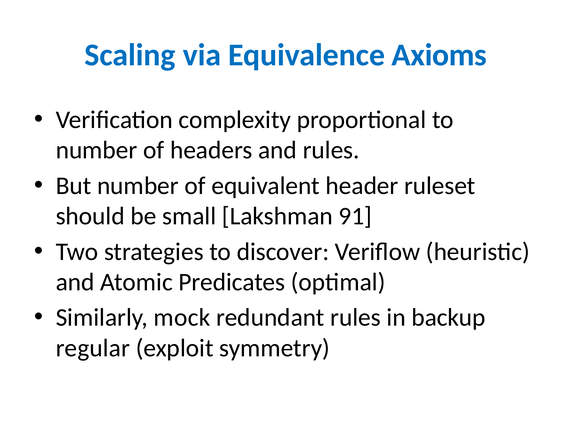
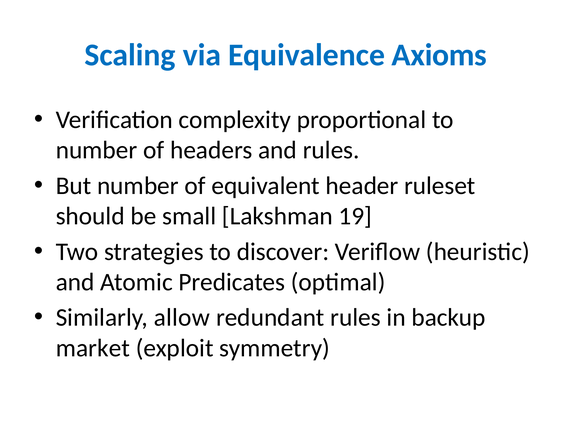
91: 91 -> 19
mock: mock -> allow
regular: regular -> market
